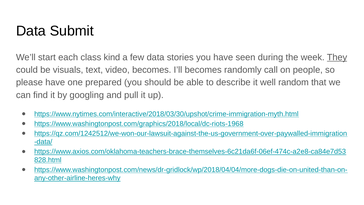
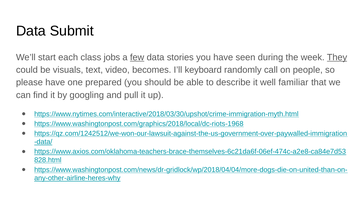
kind: kind -> jobs
few underline: none -> present
I’ll becomes: becomes -> keyboard
random: random -> familiar
